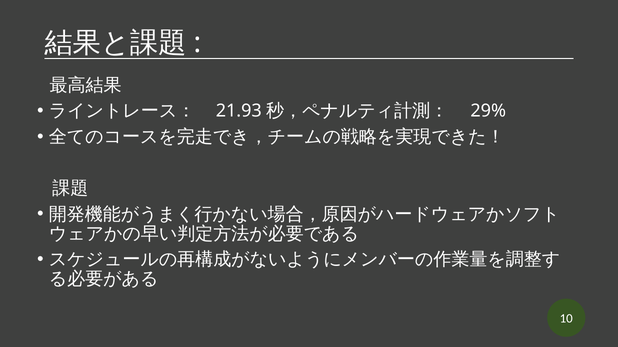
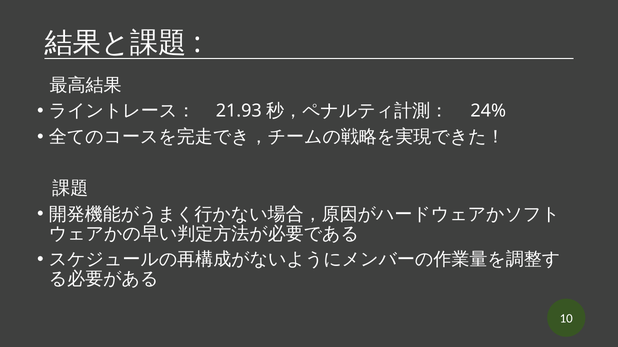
29%: 29% -> 24%
